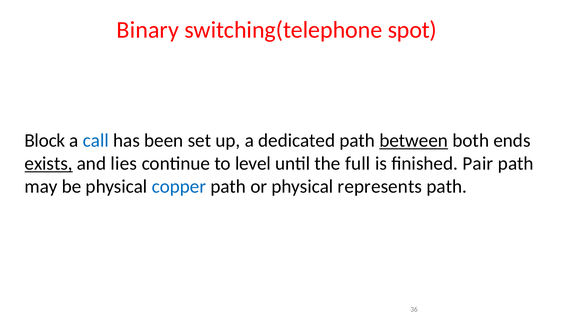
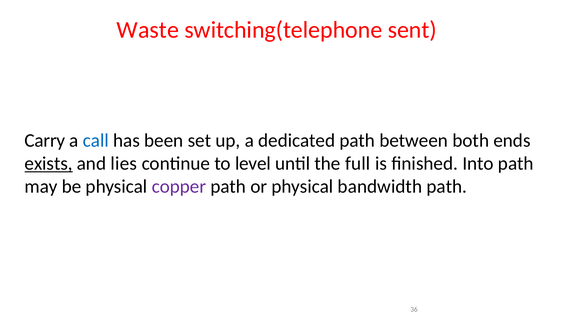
Binary: Binary -> Waste
spot: spot -> sent
Block: Block -> Carry
between underline: present -> none
Pair: Pair -> Into
copper colour: blue -> purple
represents: represents -> bandwidth
